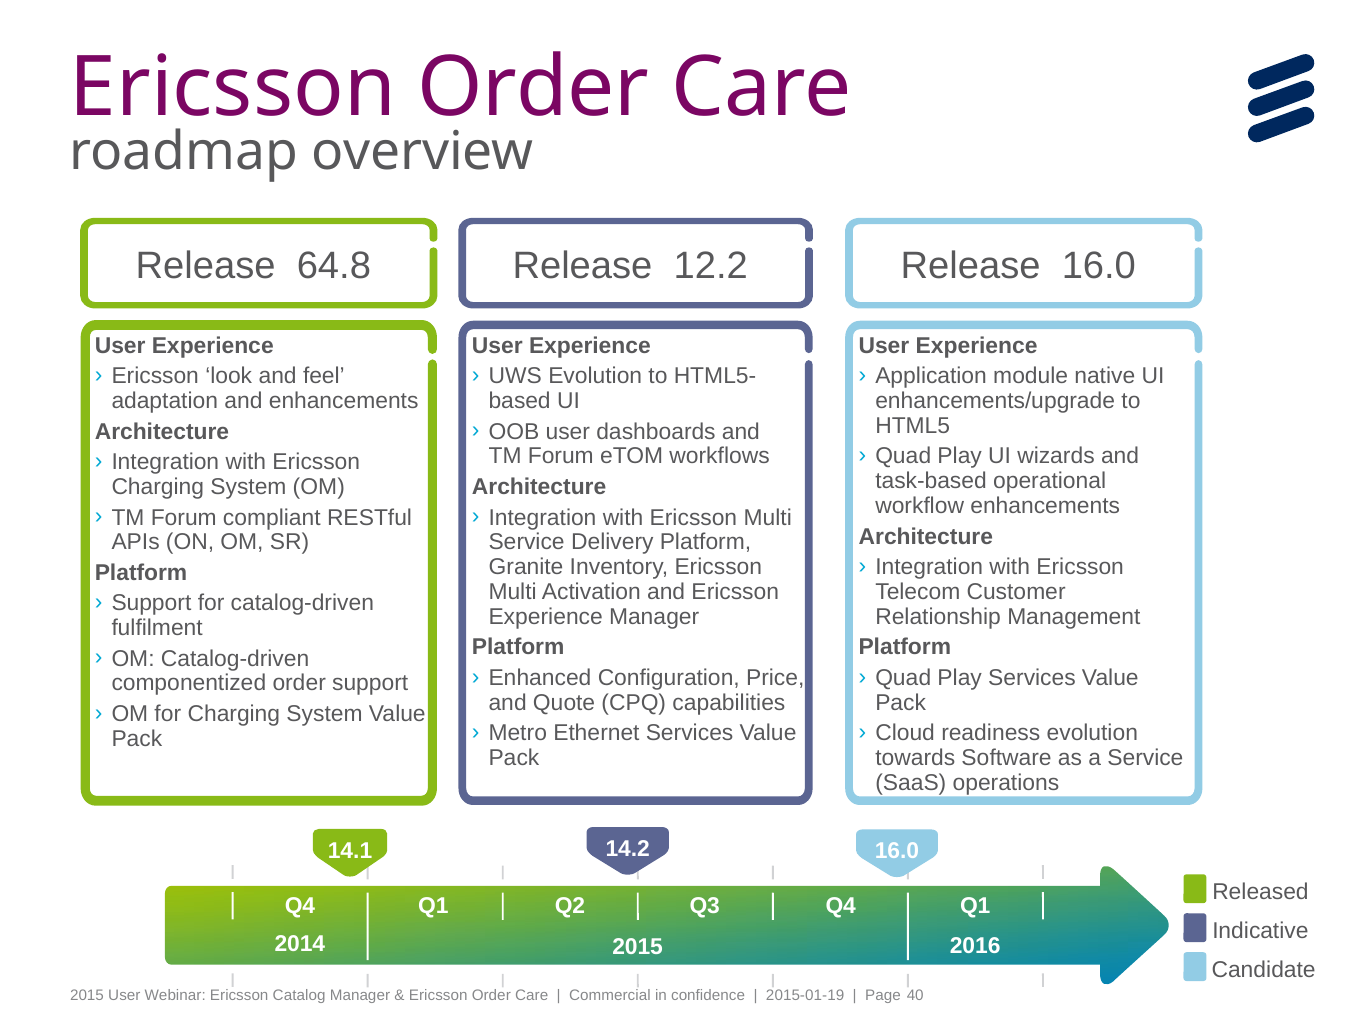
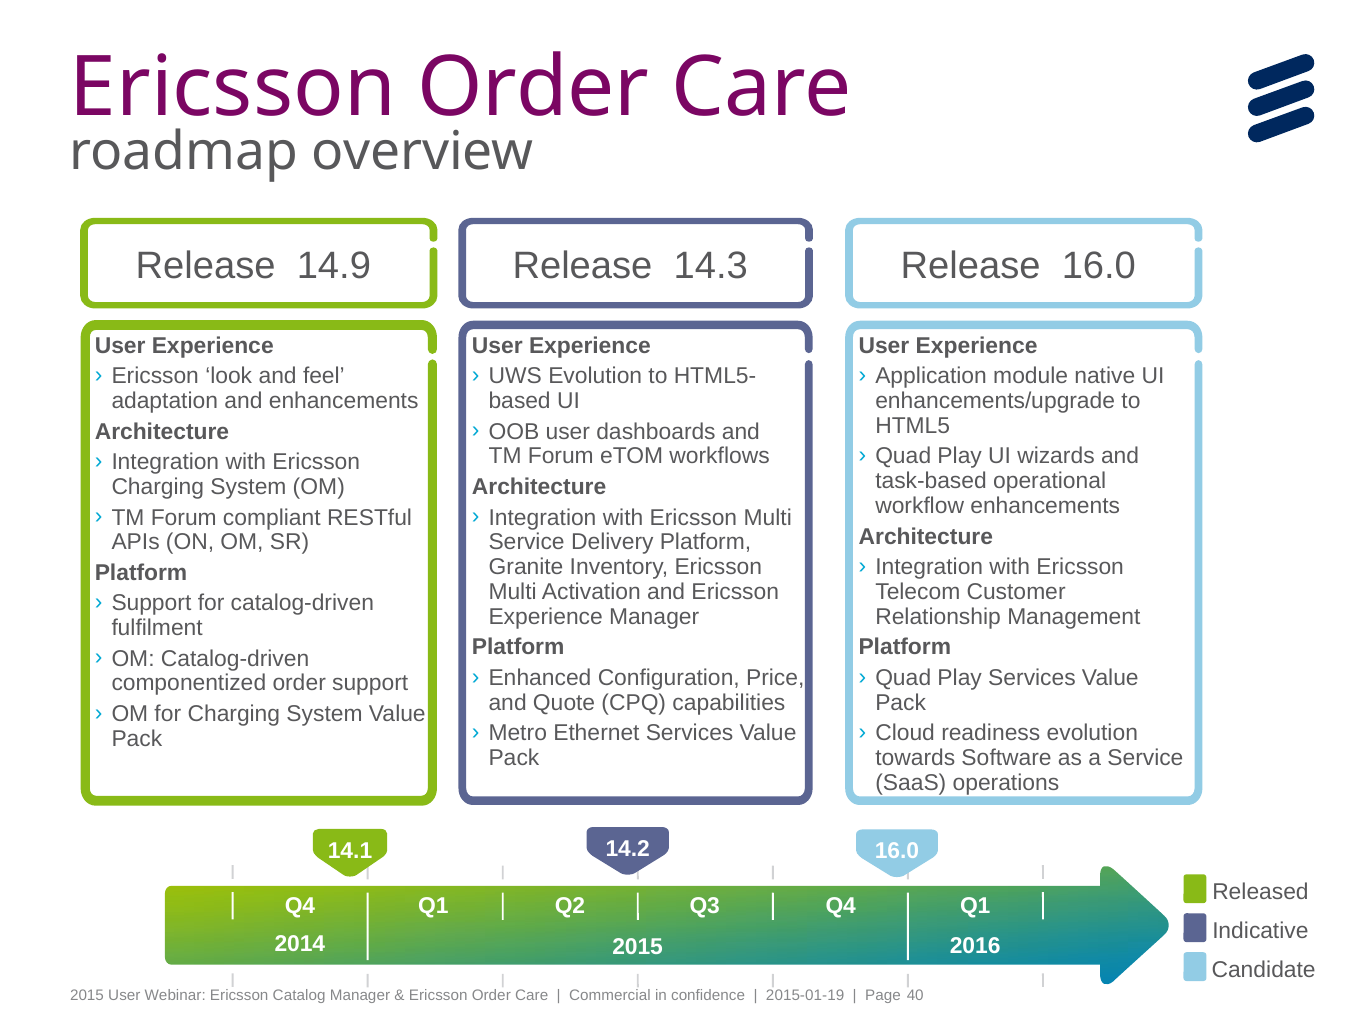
64.8: 64.8 -> 14.9
12.2: 12.2 -> 14.3
